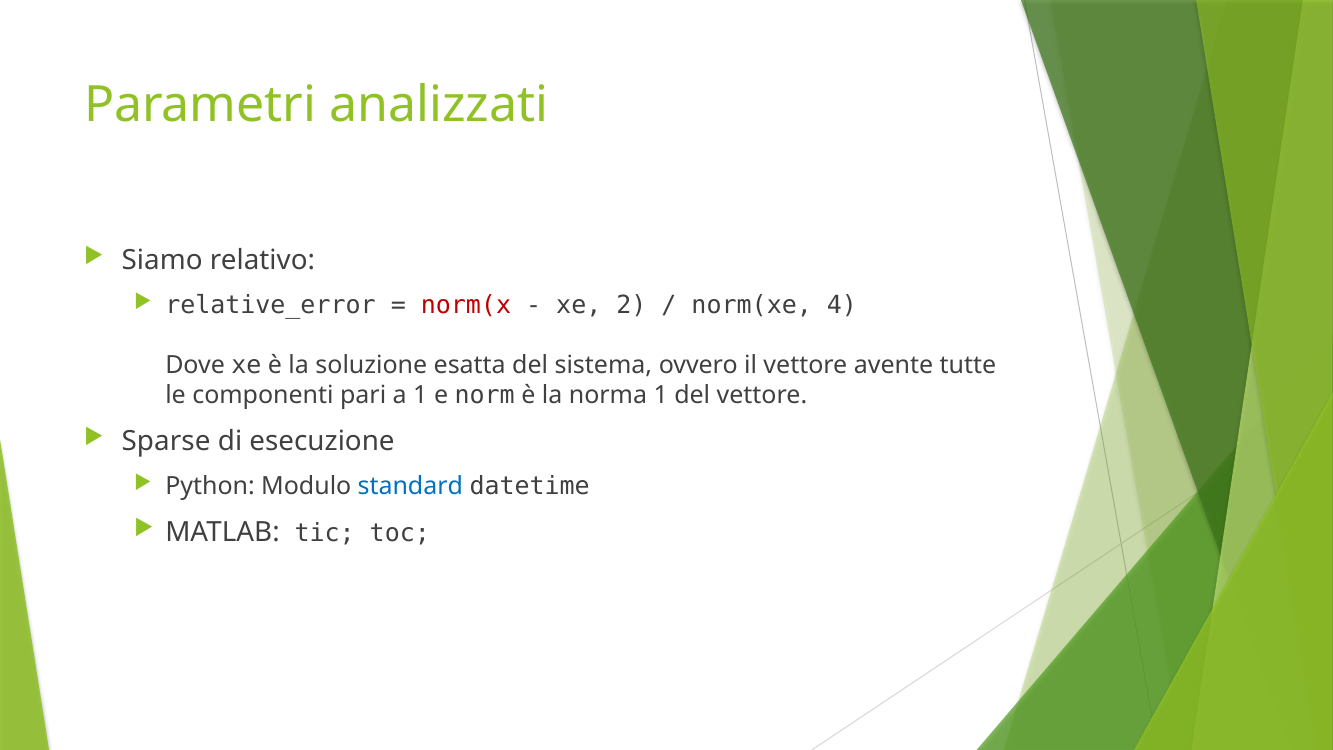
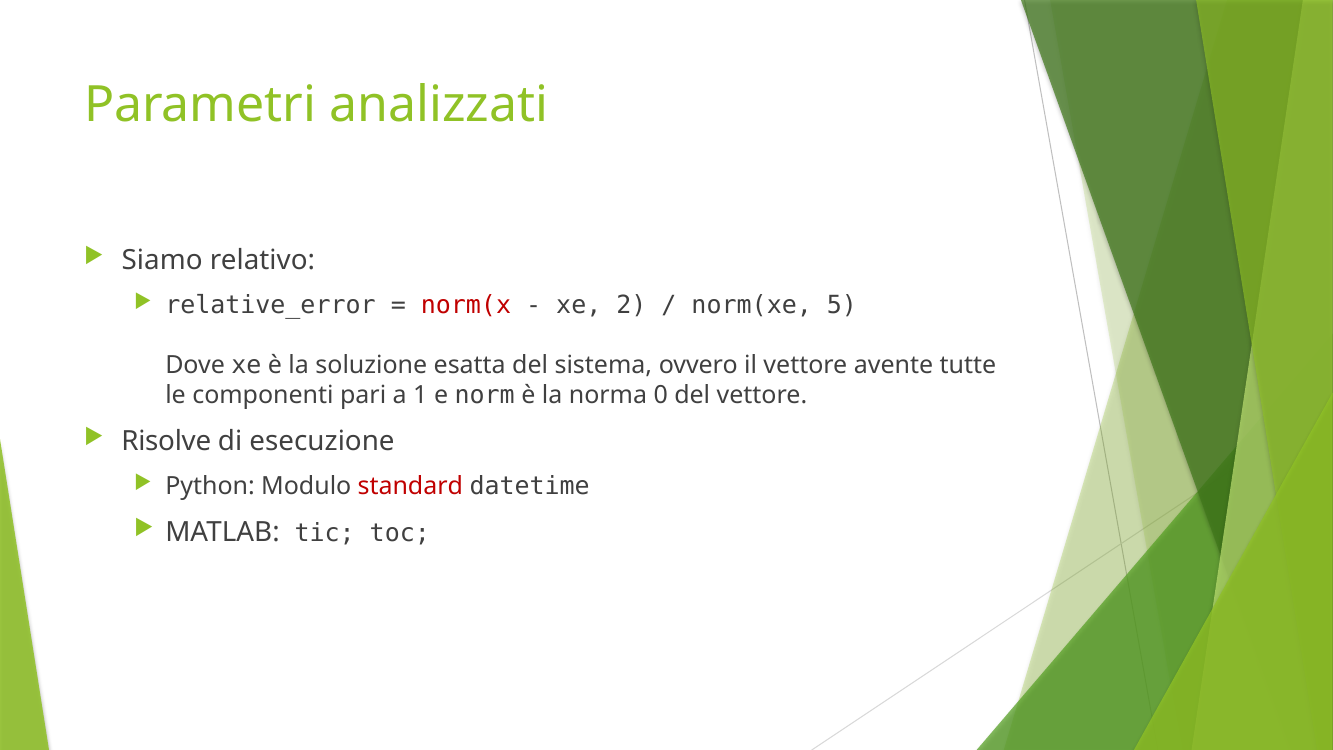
4: 4 -> 5
norma 1: 1 -> 0
Sparse: Sparse -> Risolve
standard colour: blue -> red
